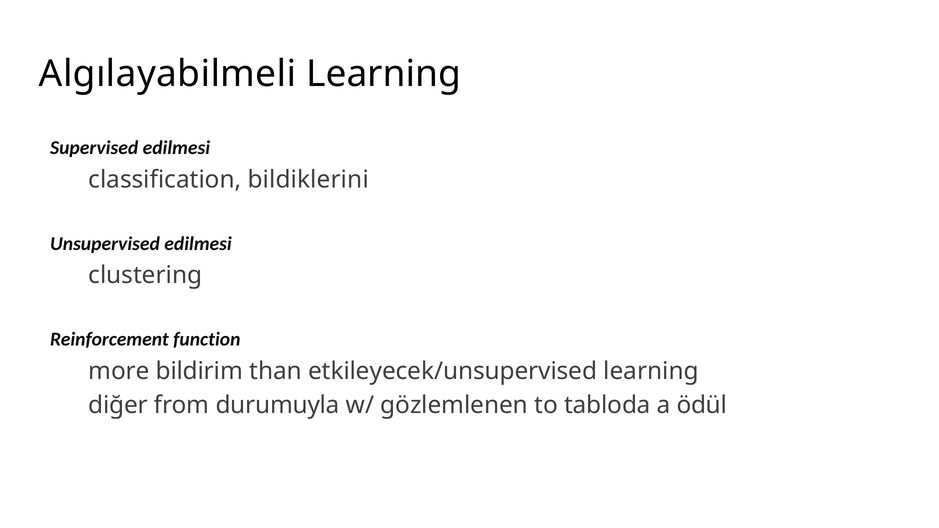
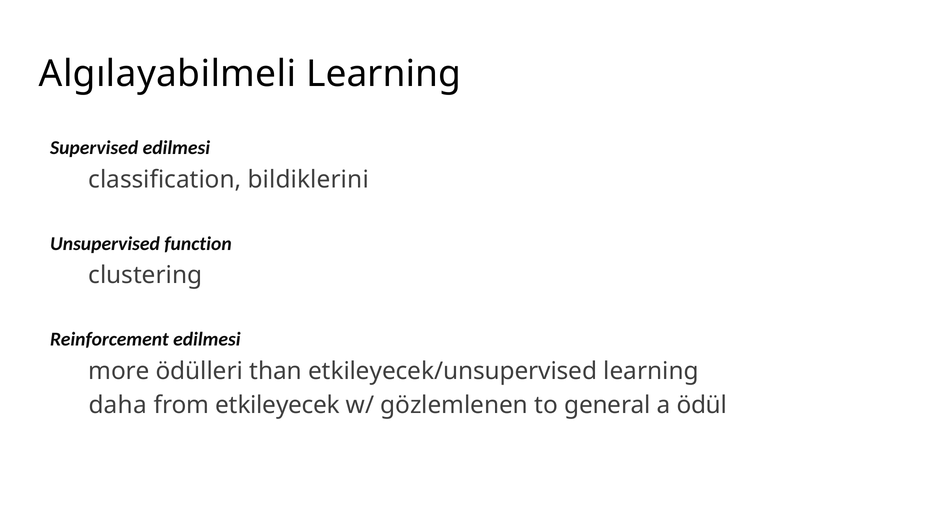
Unsupervised edilmesi: edilmesi -> function
Reinforcement function: function -> edilmesi
bildirim: bildirim -> ödülleri
diğer: diğer -> daha
durumuyla: durumuyla -> etkileyecek
tabloda: tabloda -> general
